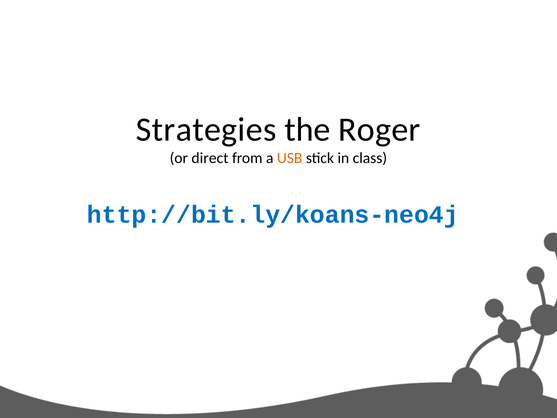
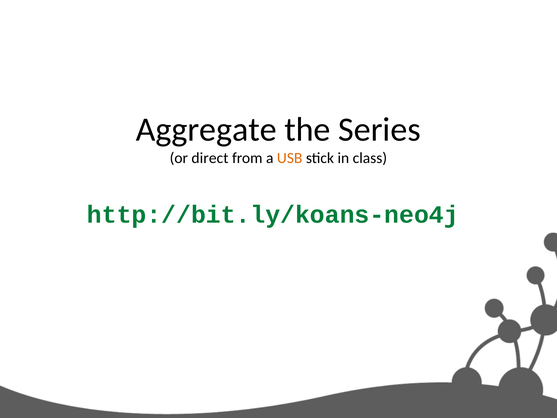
Strategies: Strategies -> Aggregate
Roger: Roger -> Series
http://bit.ly/koans-neo4j colour: blue -> green
